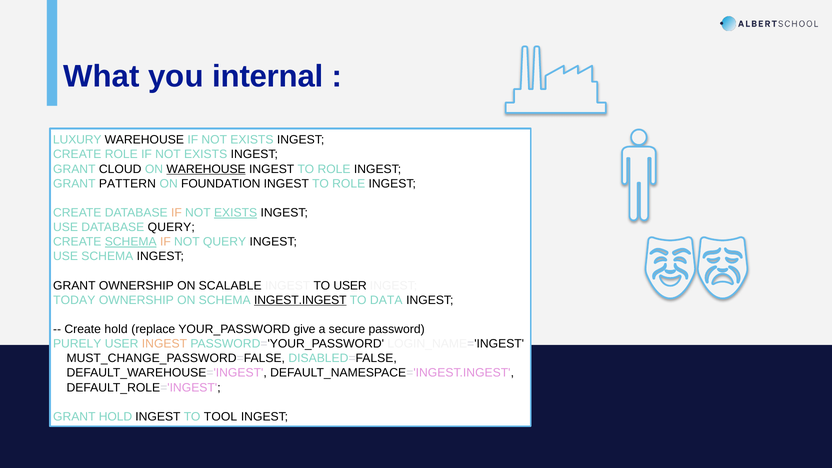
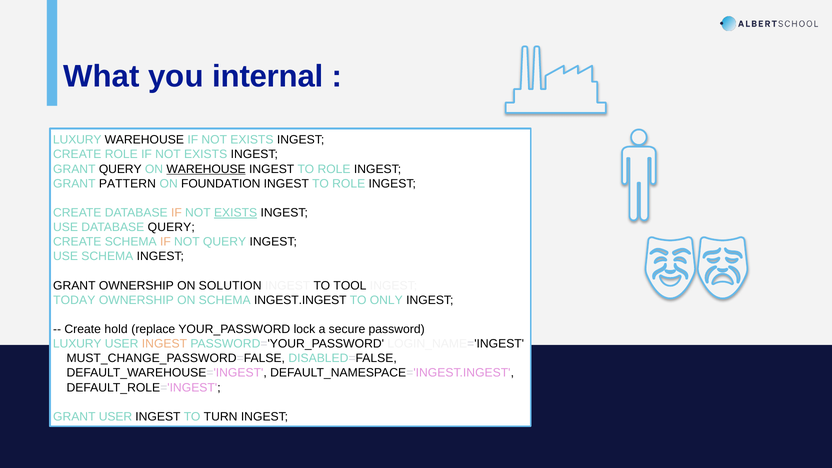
GRANT CLOUD: CLOUD -> QUERY
SCHEMA at (131, 242) underline: present -> none
SCALABLE: SCALABLE -> SOLUTION
TO USER: USER -> TOOL
INGEST.INGEST underline: present -> none
DATA: DATA -> ONLY
give: give -> lock
PURELY at (77, 344): PURELY -> LUXURY
GRANT HOLD: HOLD -> USER
TOOL: TOOL -> TURN
